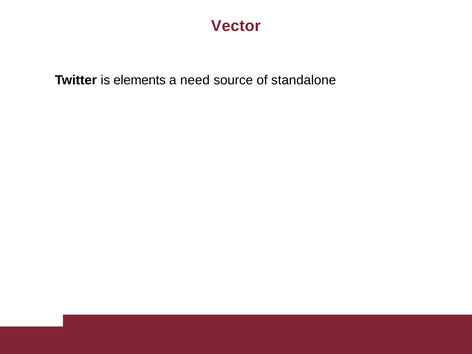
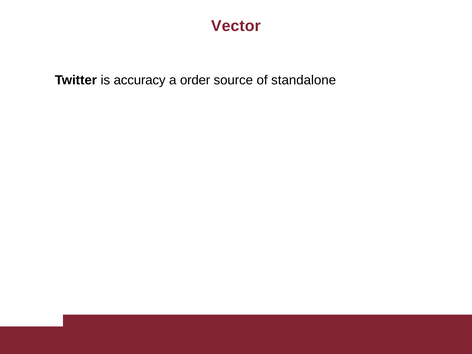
elements: elements -> accuracy
need: need -> order
